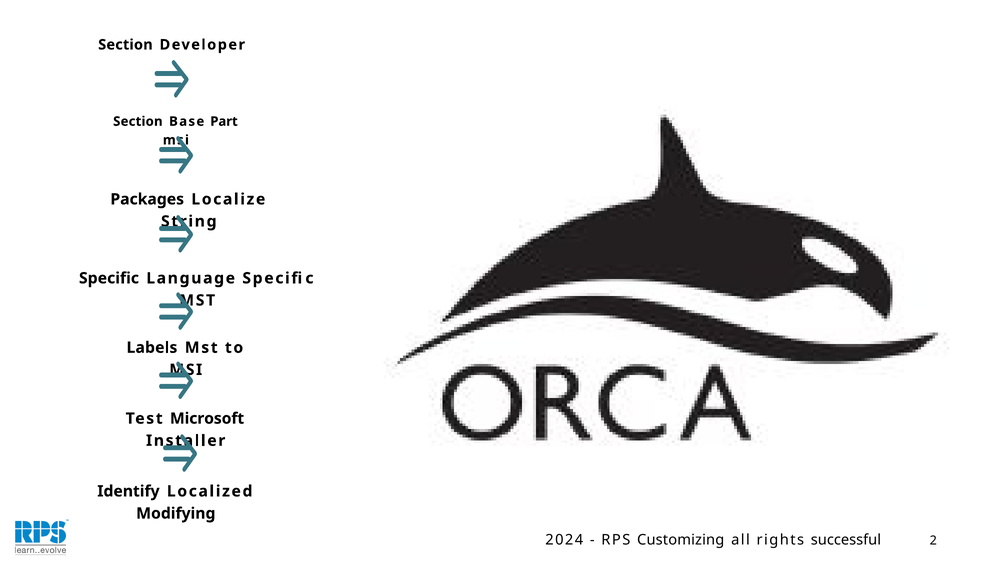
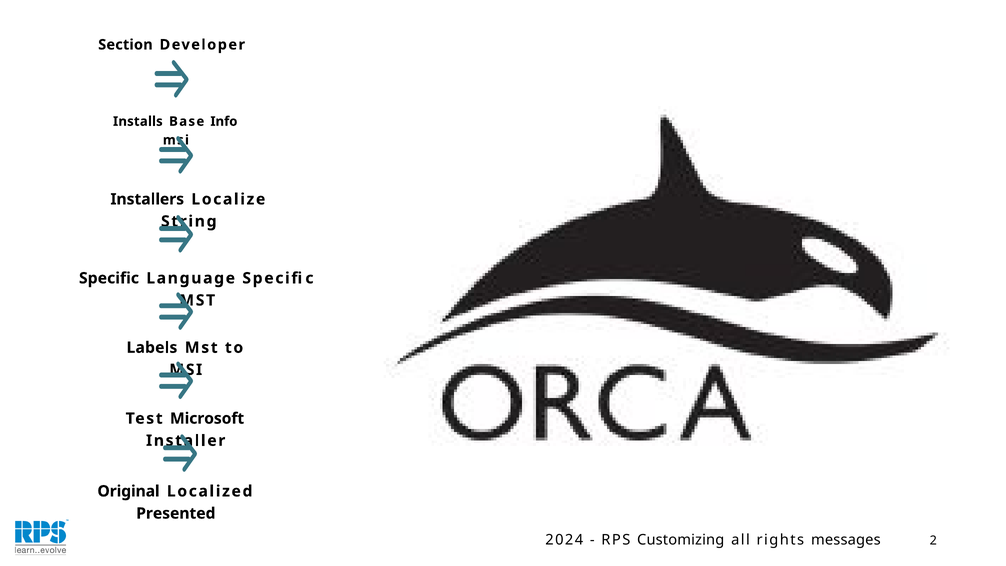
Section at (138, 121): Section -> Installs
Part: Part -> Info
Packages: Packages -> Installers
Identify: Identify -> Original
Modifying: Modifying -> Presented
successful: successful -> messages
